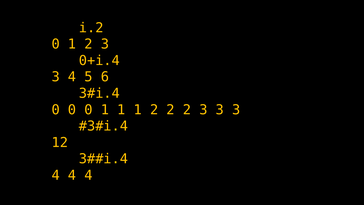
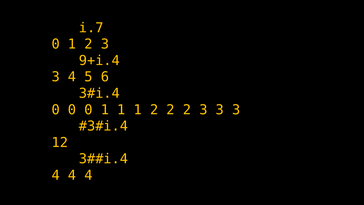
i.2: i.2 -> i.7
0+i.4: 0+i.4 -> 9+i.4
